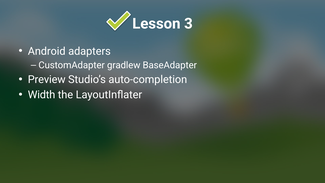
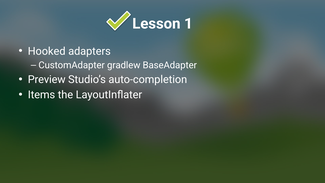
3: 3 -> 1
Android: Android -> Hooked
Width: Width -> Items
